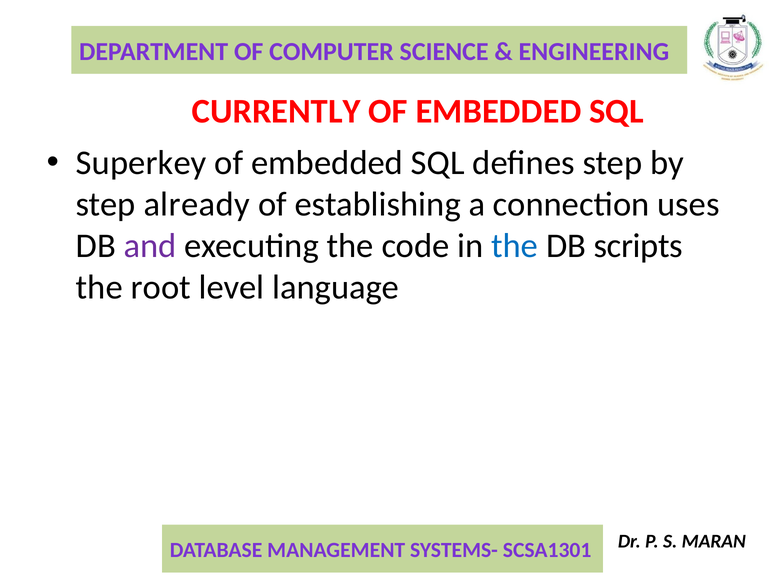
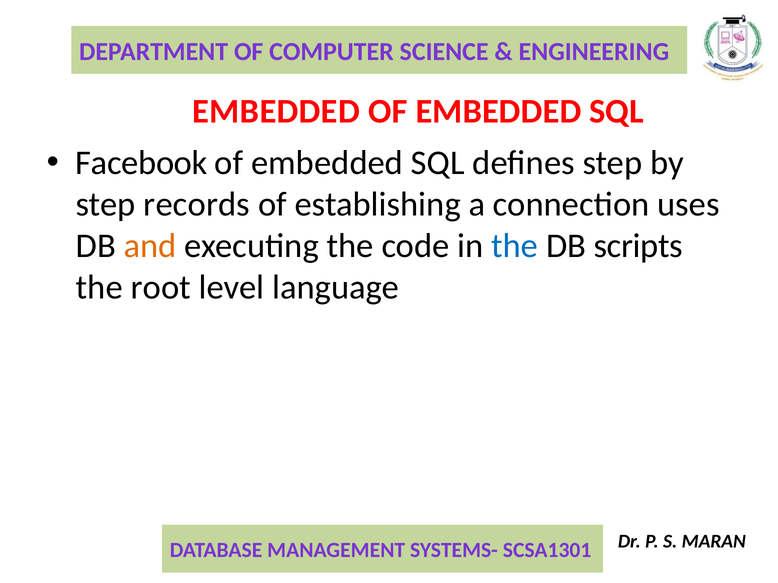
CURRENTLY at (276, 111): CURRENTLY -> EMBEDDED
Superkey: Superkey -> Facebook
already: already -> records
and colour: purple -> orange
